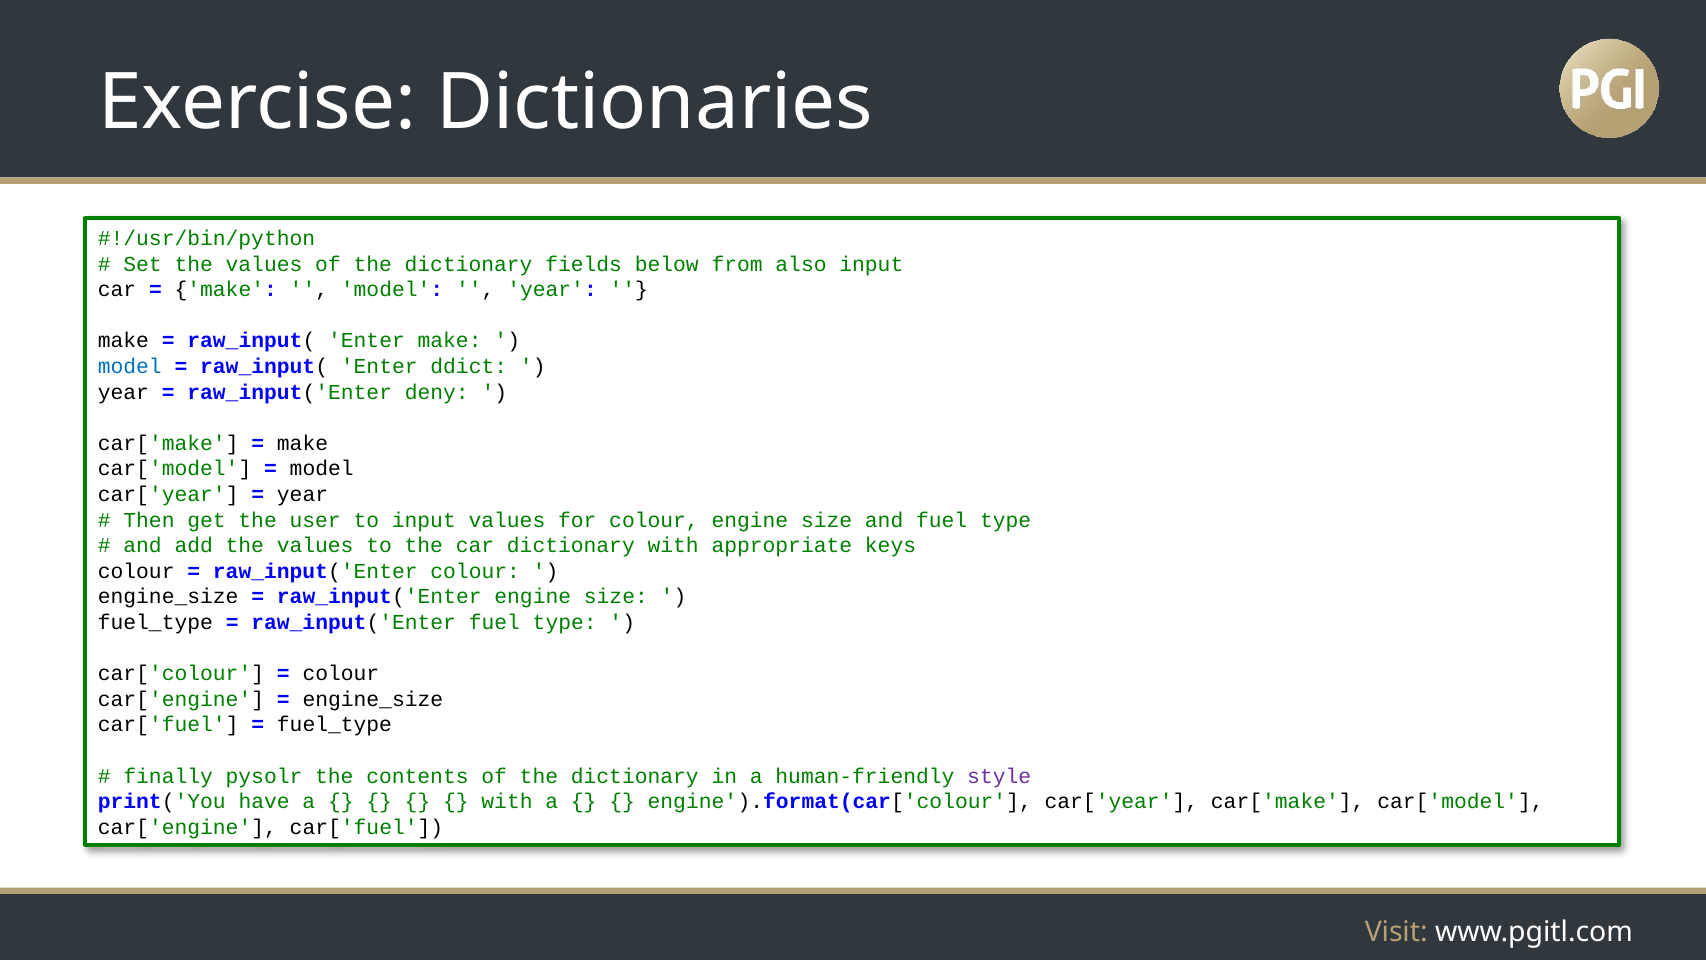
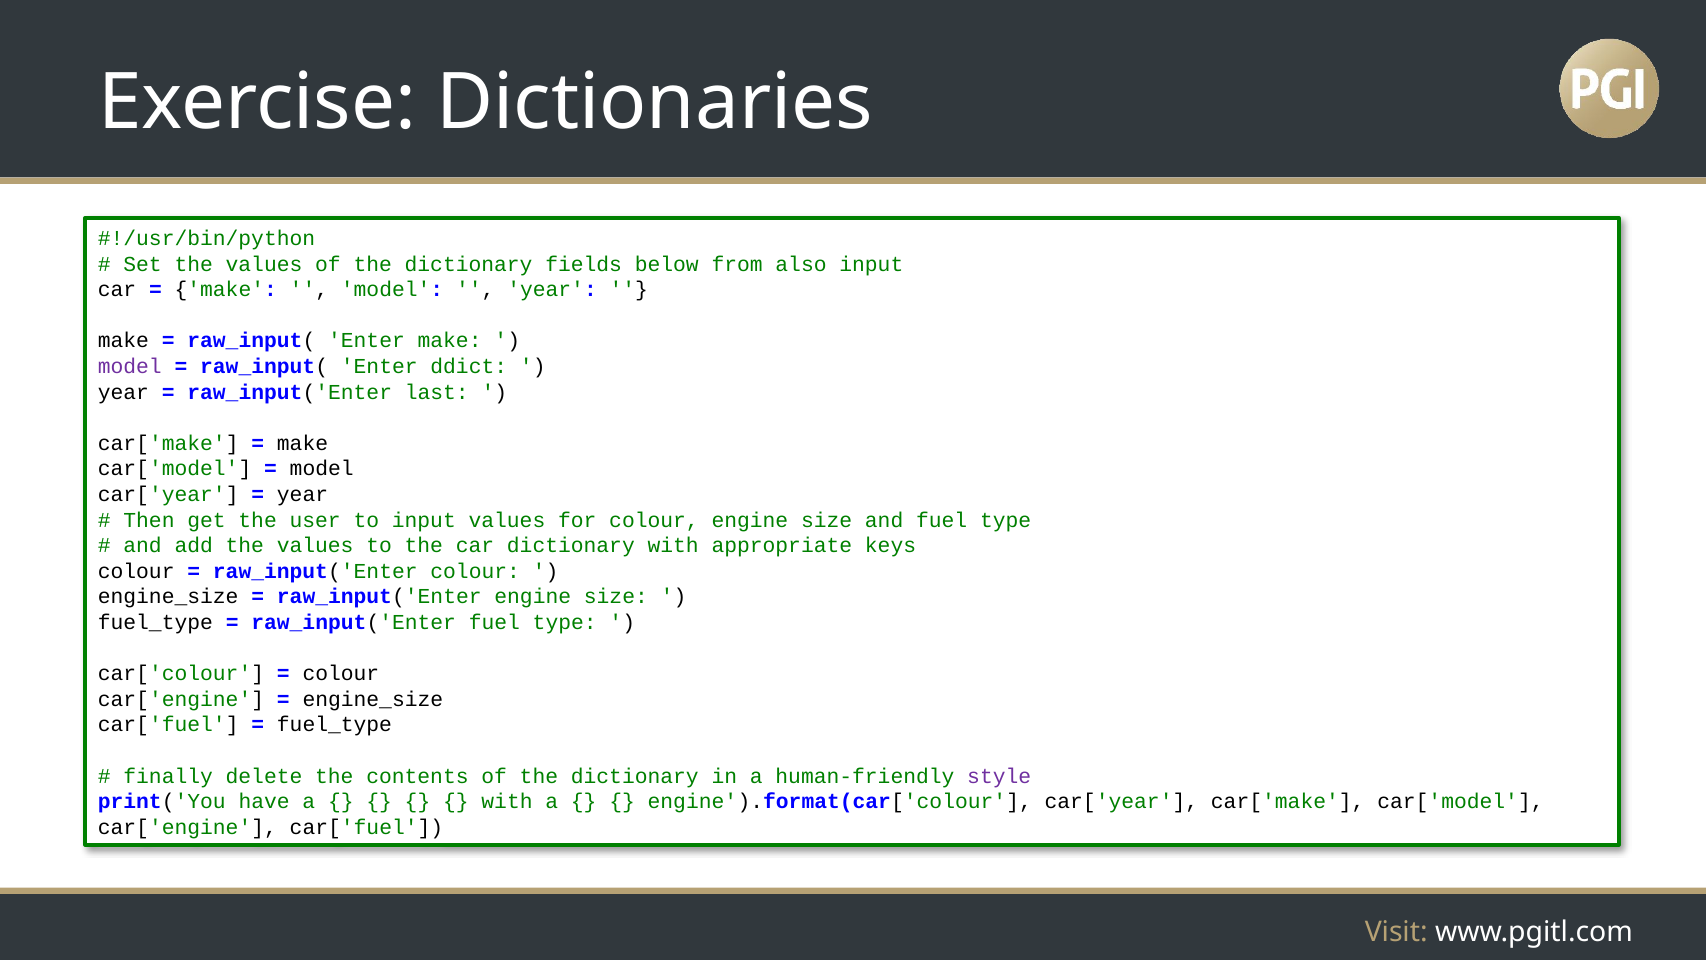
model at (130, 366) colour: blue -> purple
deny: deny -> last
pysolr: pysolr -> delete
